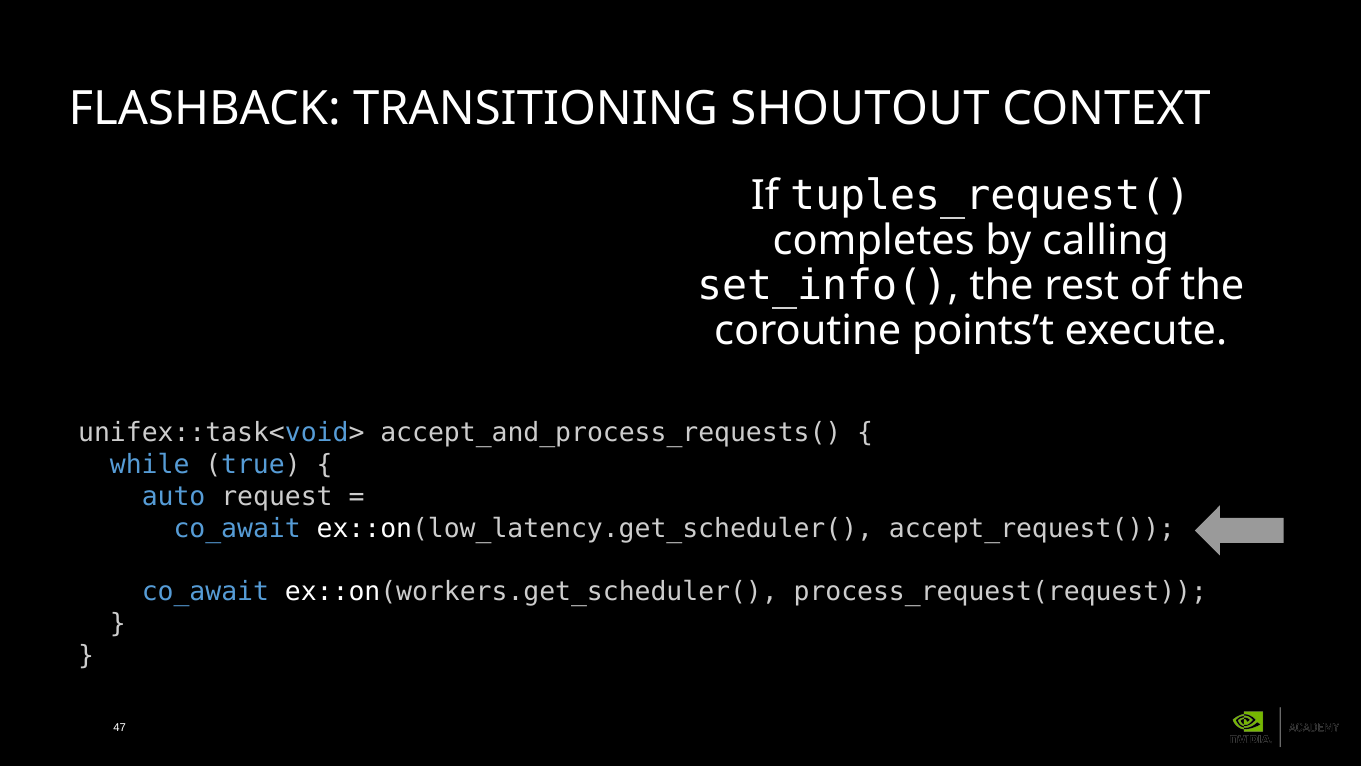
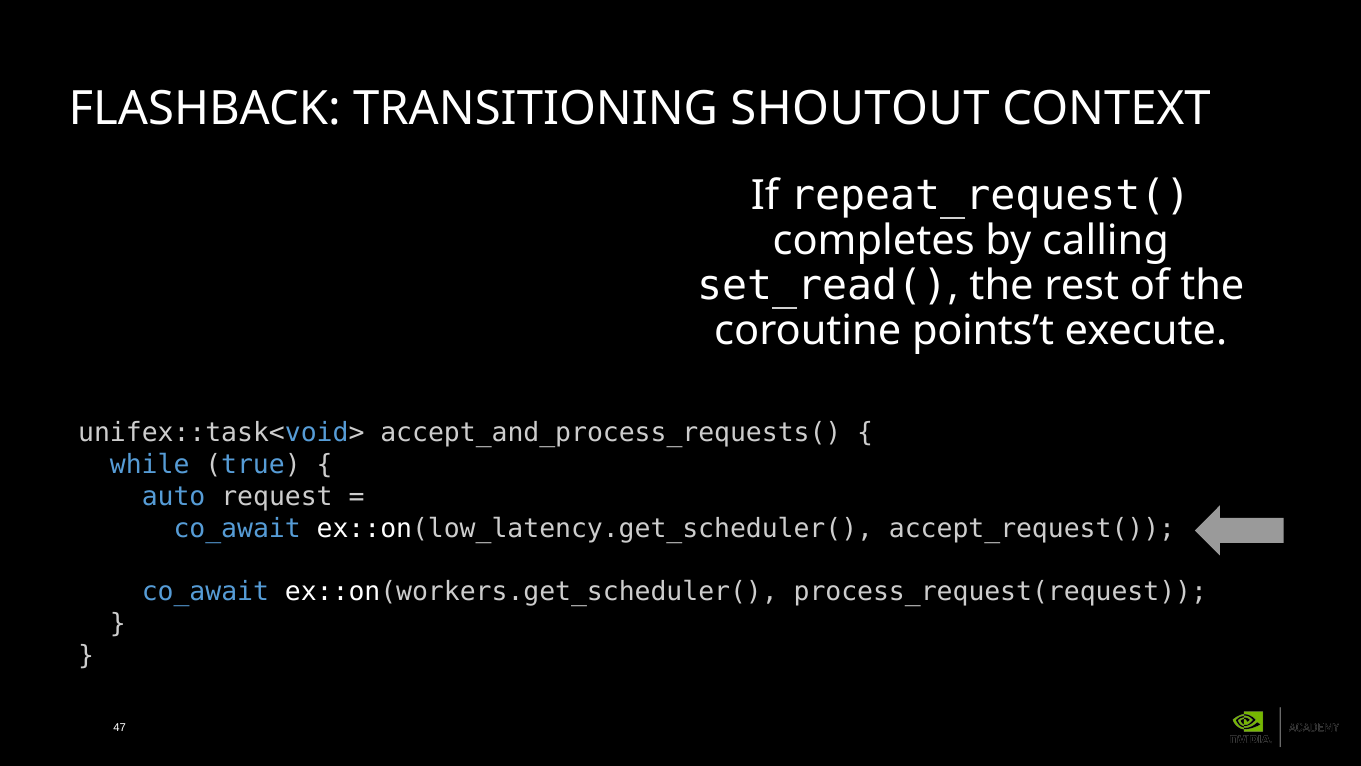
tuples_request(: tuples_request( -> repeat_request(
set_info(: set_info( -> set_read(
